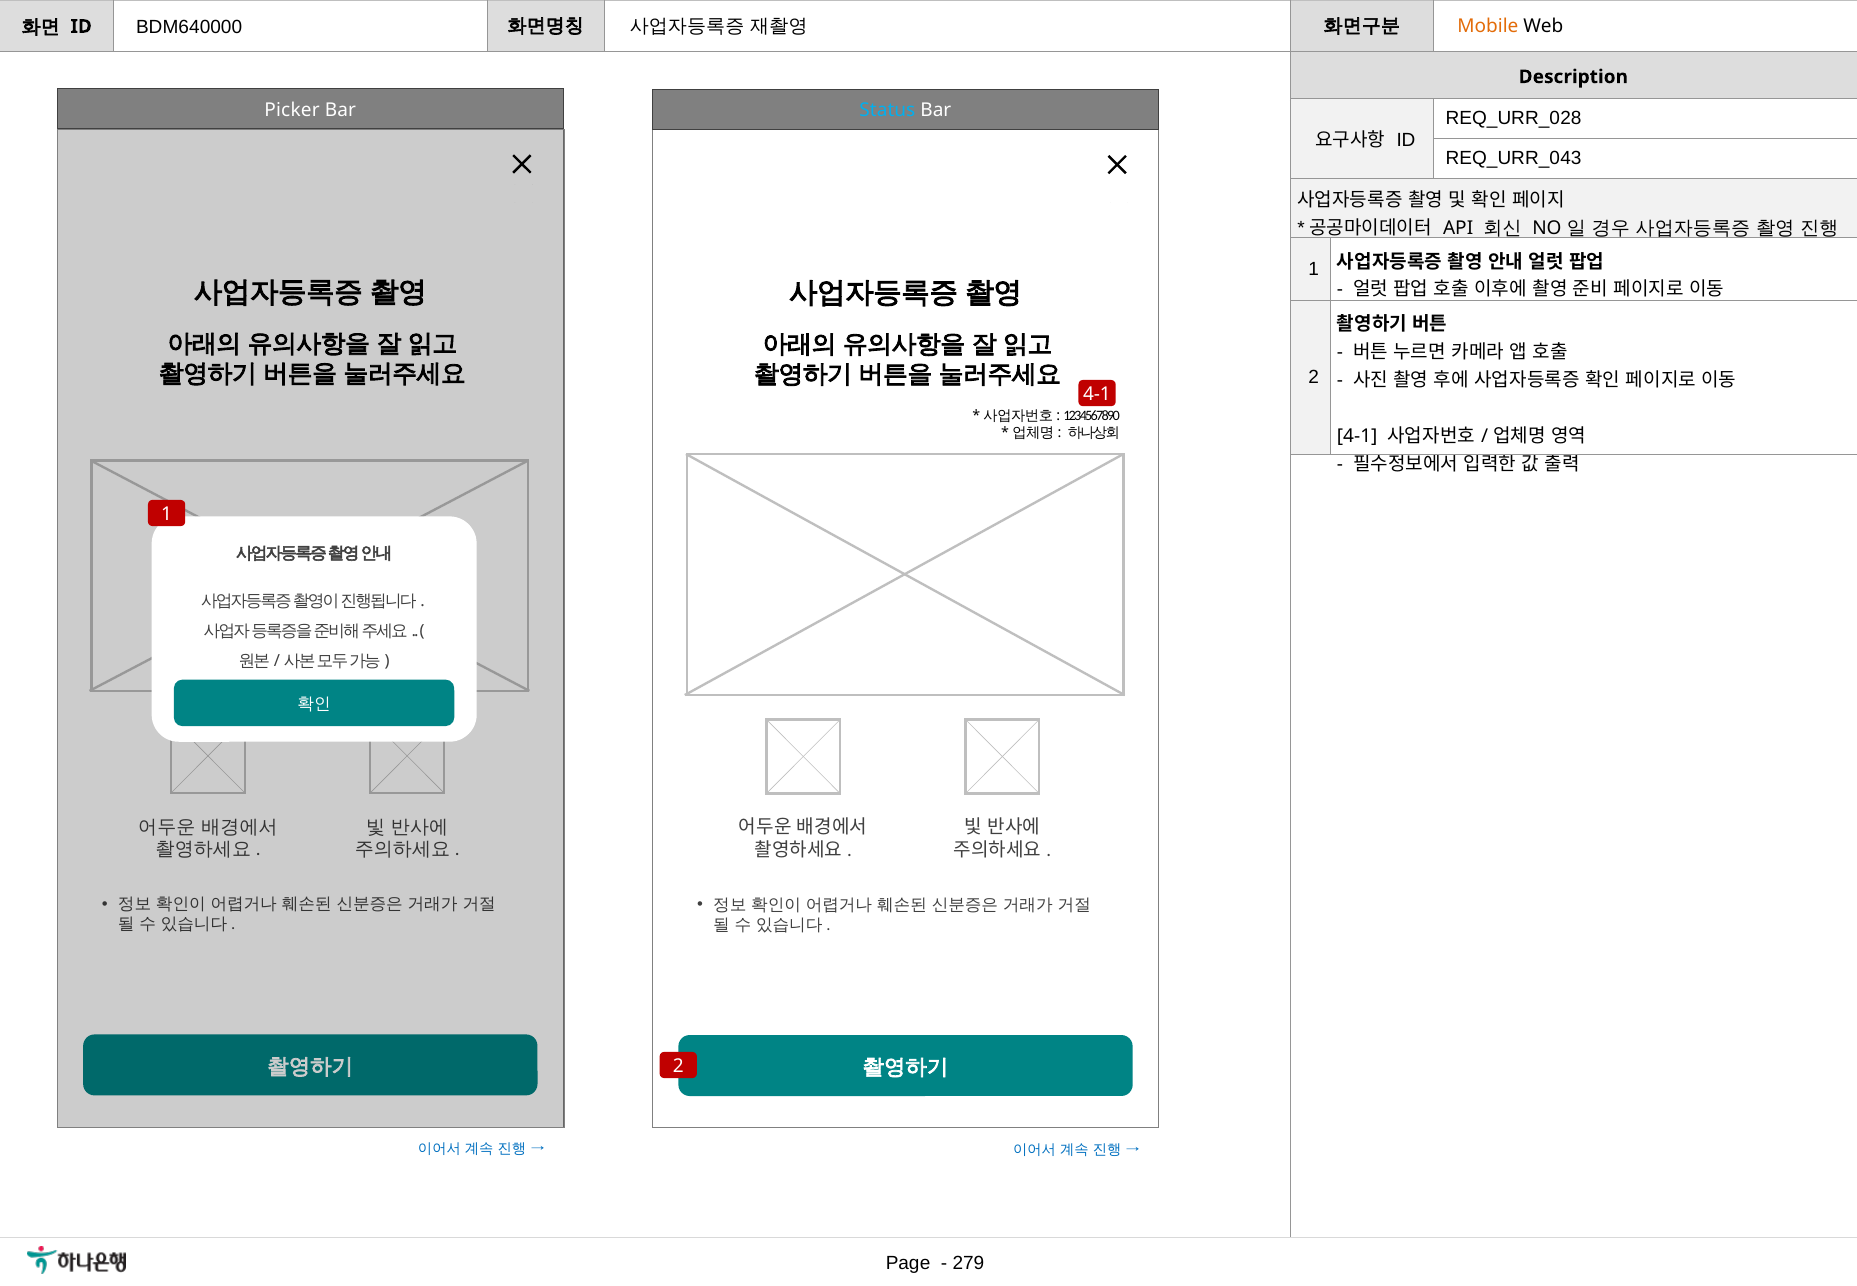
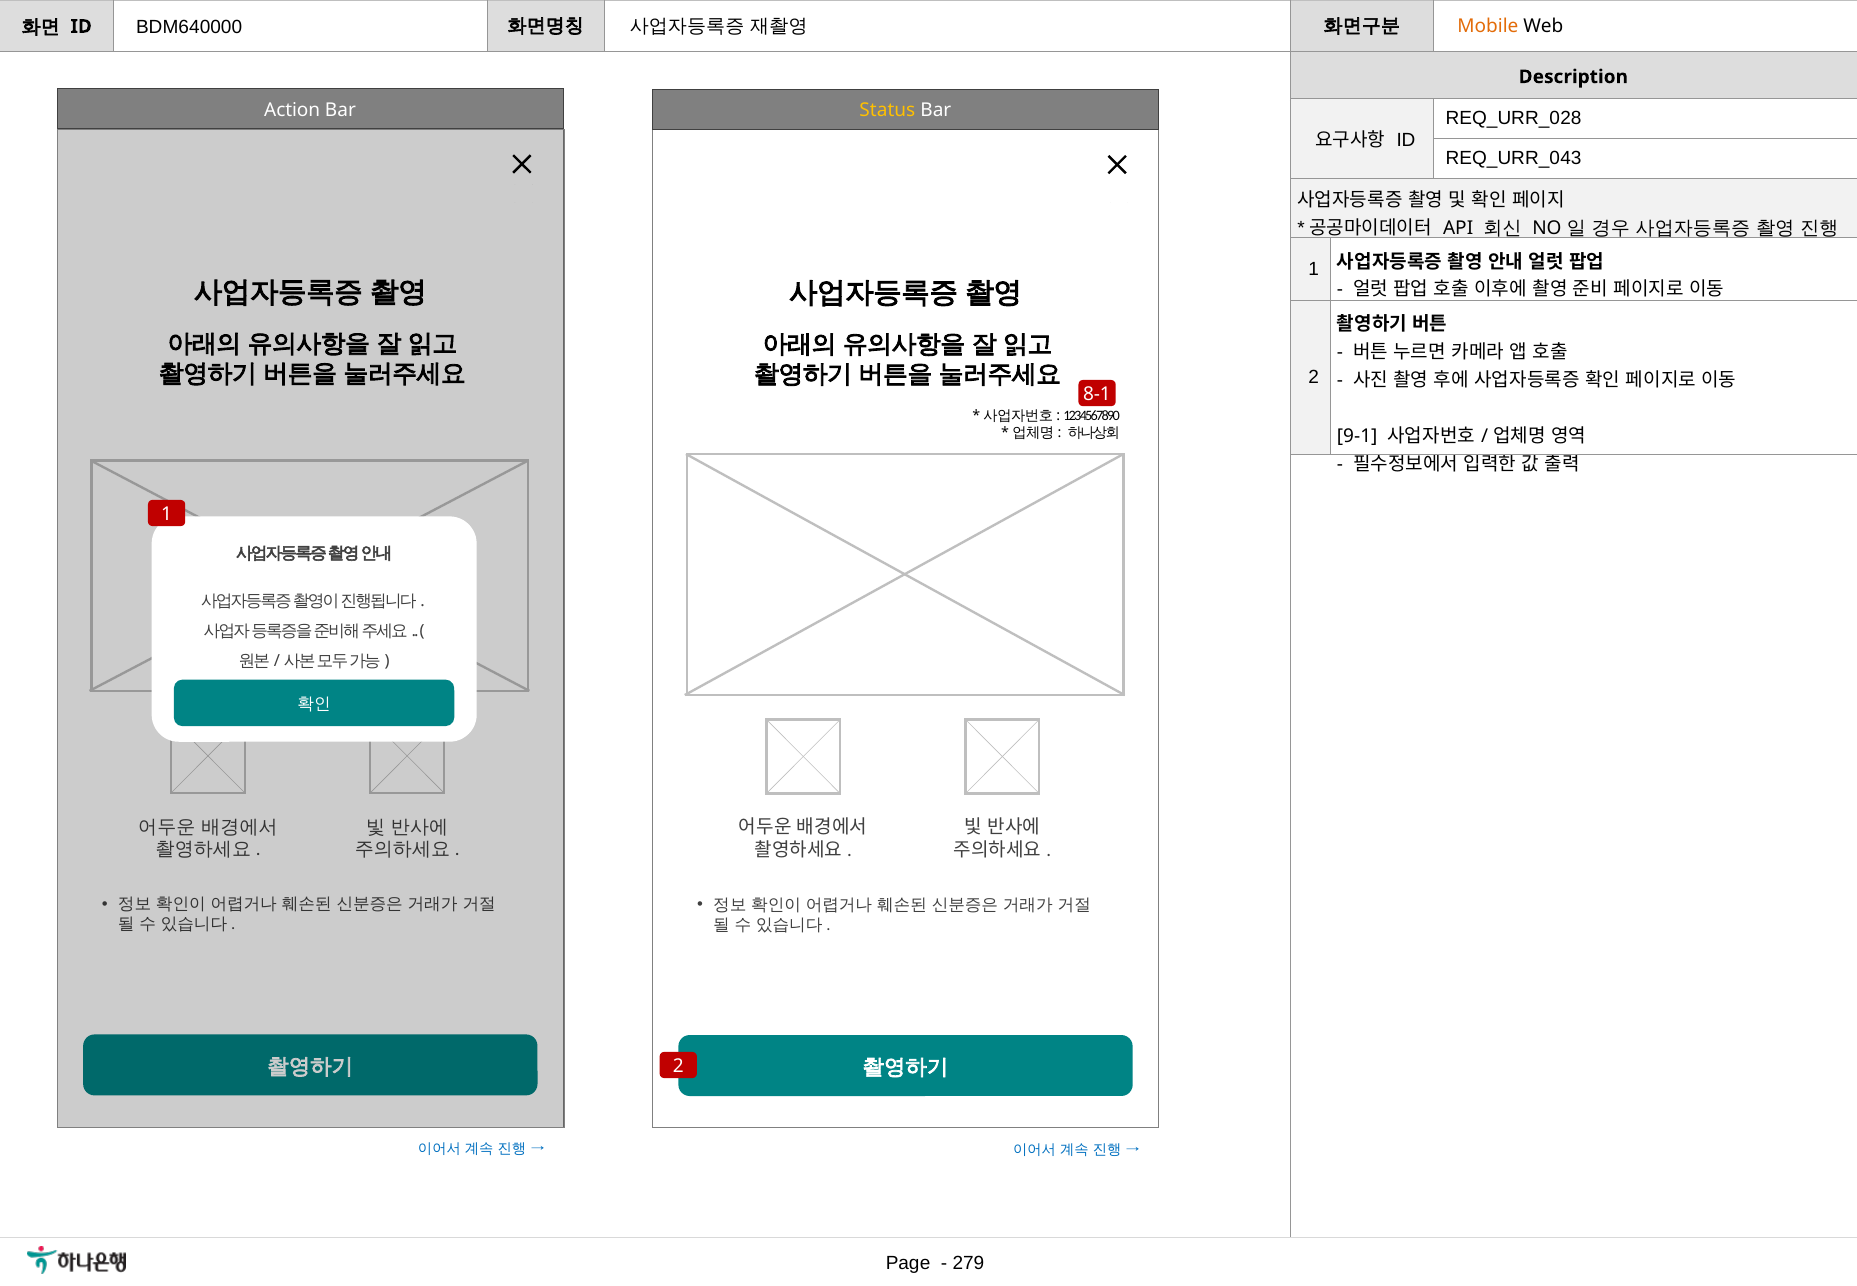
Picker: Picker -> Action
Status colour: light blue -> yellow
4-1 at (1097, 394): 4-1 -> 8-1
4-1 at (1357, 436): 4-1 -> 9-1
